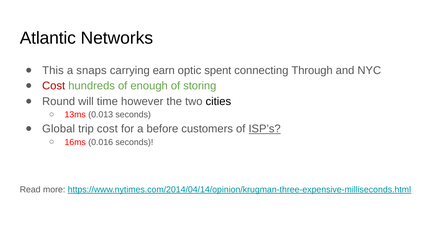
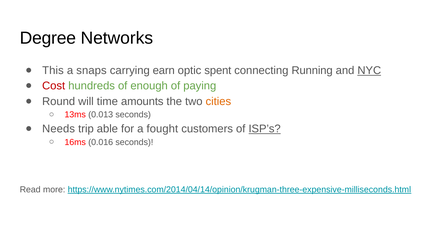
Atlantic: Atlantic -> Degree
Through: Through -> Running
NYC underline: none -> present
storing: storing -> paying
however: however -> amounts
cities colour: black -> orange
Global: Global -> Needs
trip cost: cost -> able
before: before -> fought
